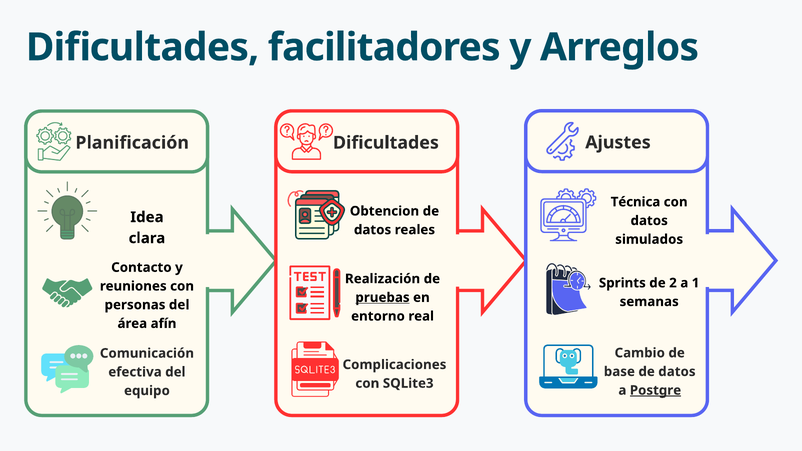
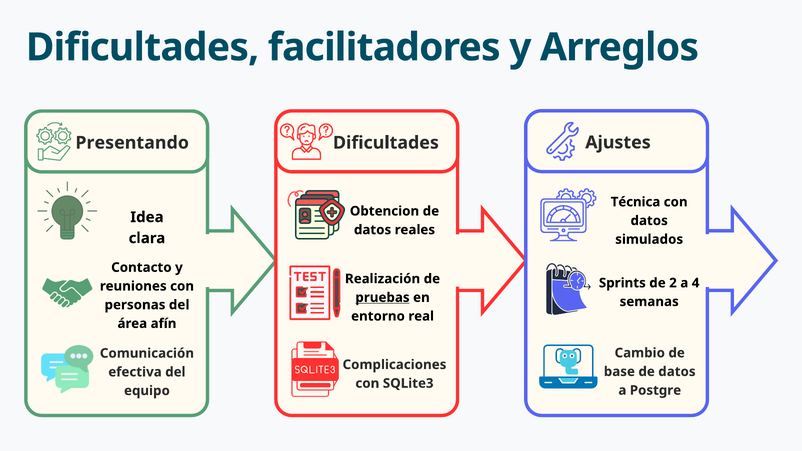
Planificación: Planificación -> Presentando
1: 1 -> 4
Postgre underline: present -> none
